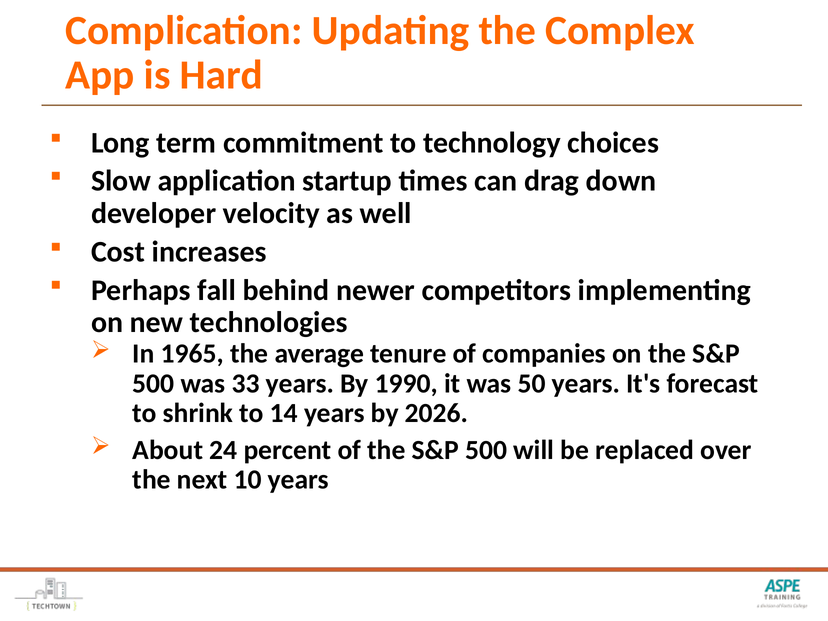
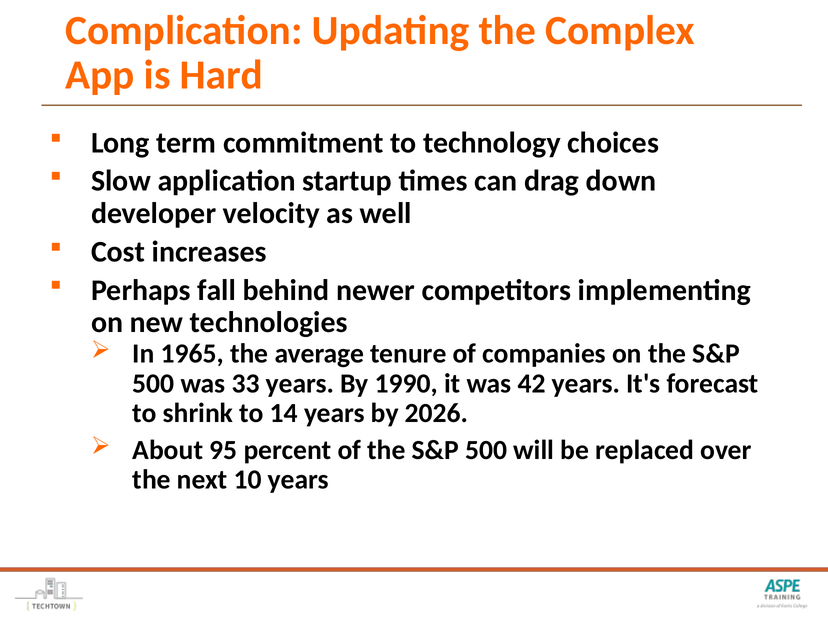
50: 50 -> 42
24: 24 -> 95
